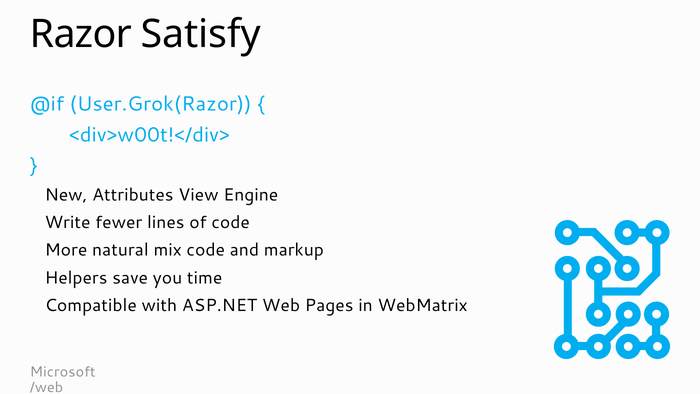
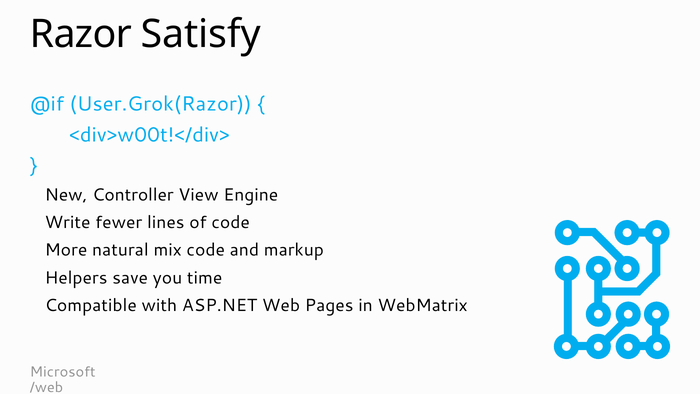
Attributes: Attributes -> Controller
